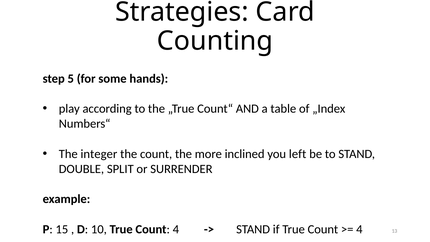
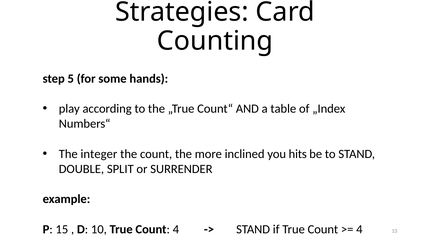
left: left -> hits
